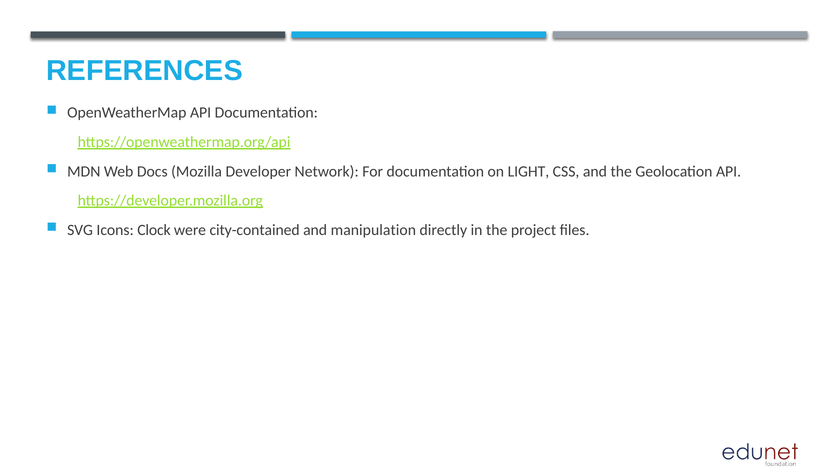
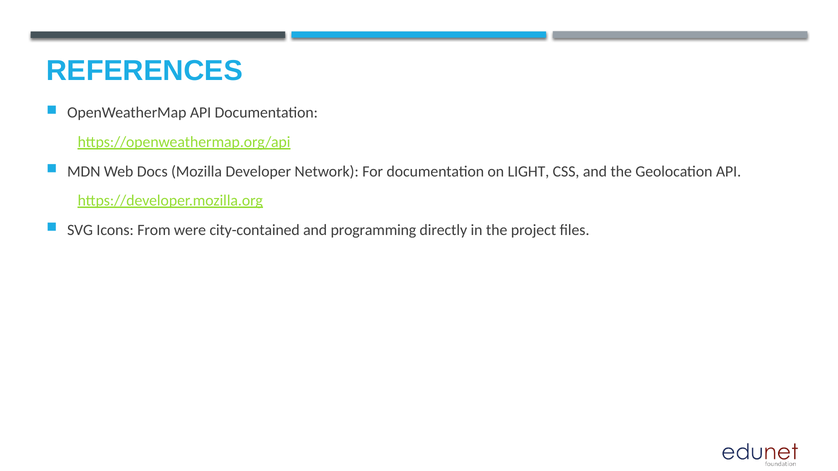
Clock: Clock -> From
manipulation: manipulation -> programming
